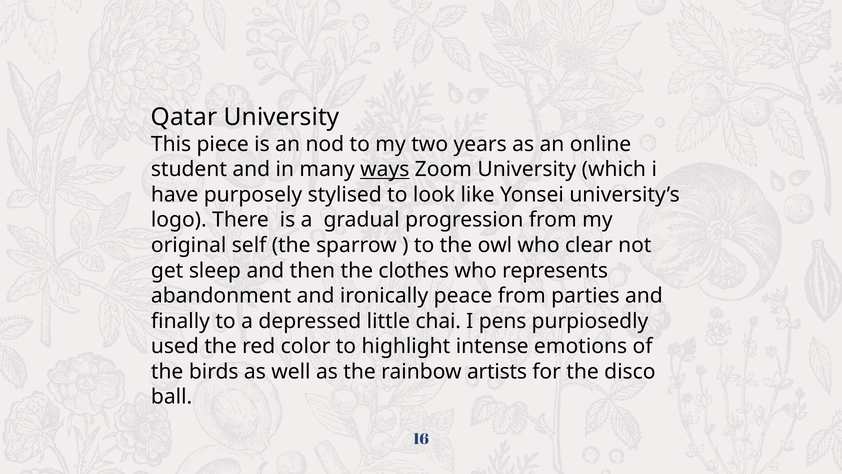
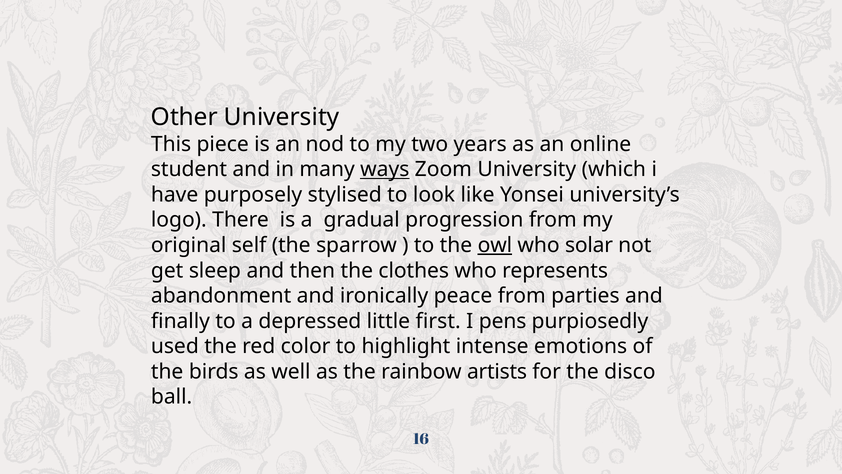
Qatar: Qatar -> Other
owl underline: none -> present
clear: clear -> solar
chai: chai -> first
